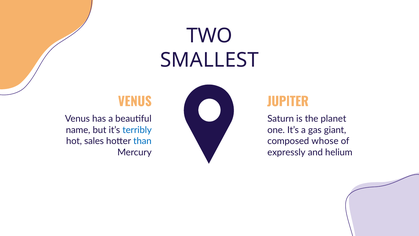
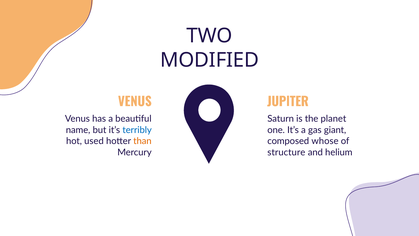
SMALLEST: SMALLEST -> MODIFIED
sales: sales -> used
than colour: blue -> orange
expressly: expressly -> structure
